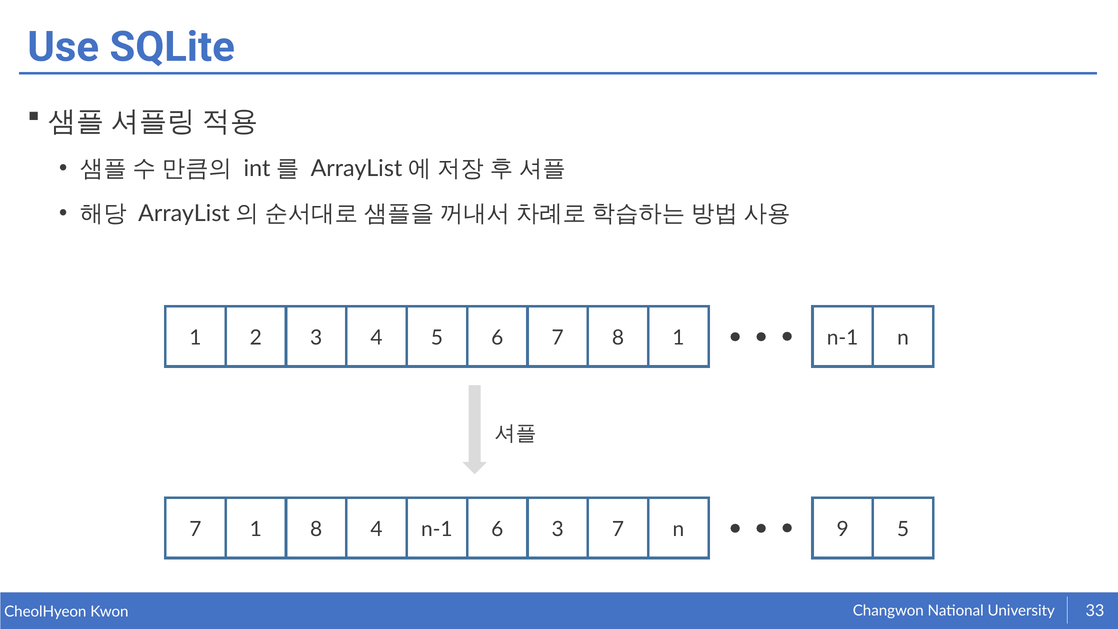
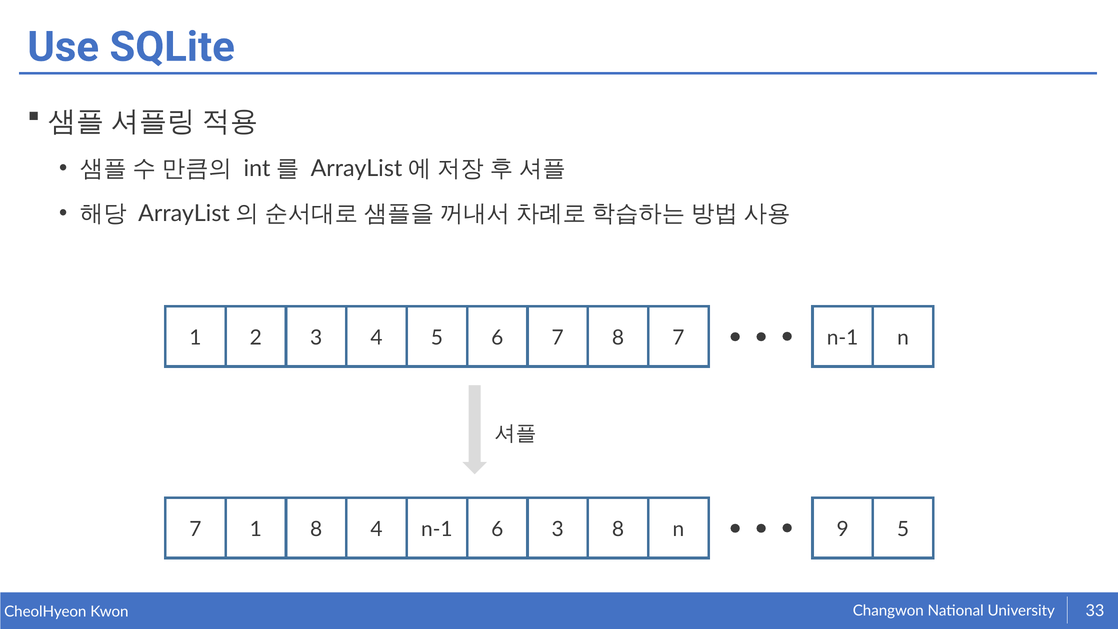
8 1: 1 -> 7
3 7: 7 -> 8
